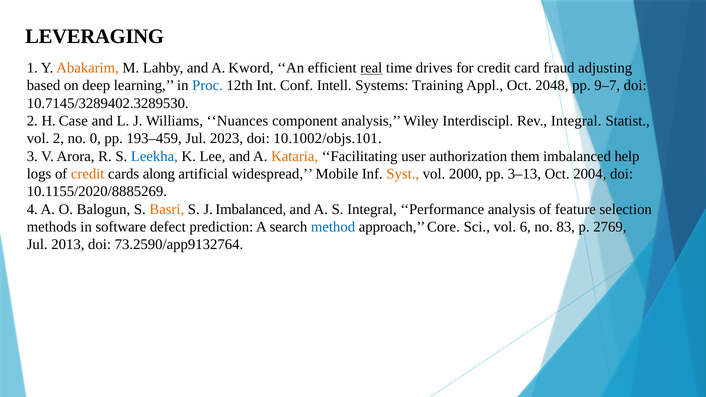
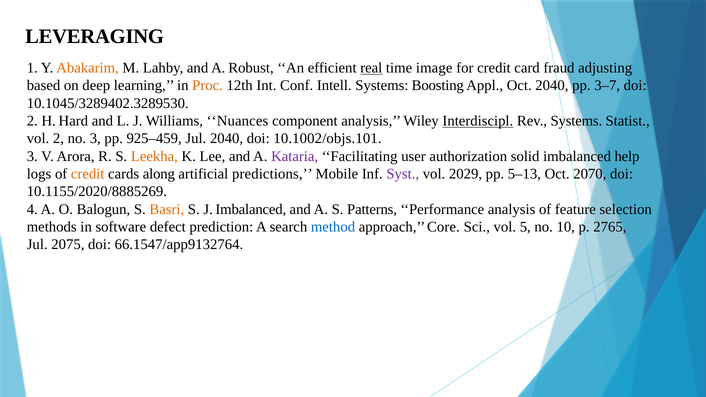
Kword: Kword -> Robust
drives: drives -> image
Proc colour: blue -> orange
Training: Training -> Boosting
Oct 2048: 2048 -> 2040
9–7: 9–7 -> 3–7
10.7145/3289402.3289530: 10.7145/3289402.3289530 -> 10.1045/3289402.3289530
Case: Case -> Hard
Interdiscipl underline: none -> present
Rev Integral: Integral -> Systems
no 0: 0 -> 3
193–459: 193–459 -> 925–459
Jul 2023: 2023 -> 2040
Leekha colour: blue -> orange
Kataria colour: orange -> purple
them: them -> solid
widespread: widespread -> predictions
Syst colour: orange -> purple
2000: 2000 -> 2029
3–13: 3–13 -> 5–13
2004: 2004 -> 2070
S Integral: Integral -> Patterns
6: 6 -> 5
83: 83 -> 10
2769: 2769 -> 2765
2013: 2013 -> 2075
73.2590/app9132764: 73.2590/app9132764 -> 66.1547/app9132764
